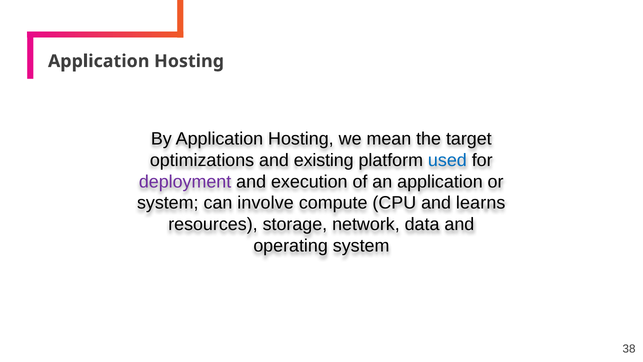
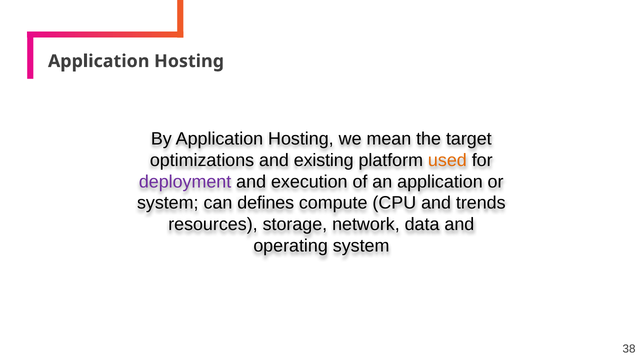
used colour: blue -> orange
involve: involve -> defines
learns: learns -> trends
